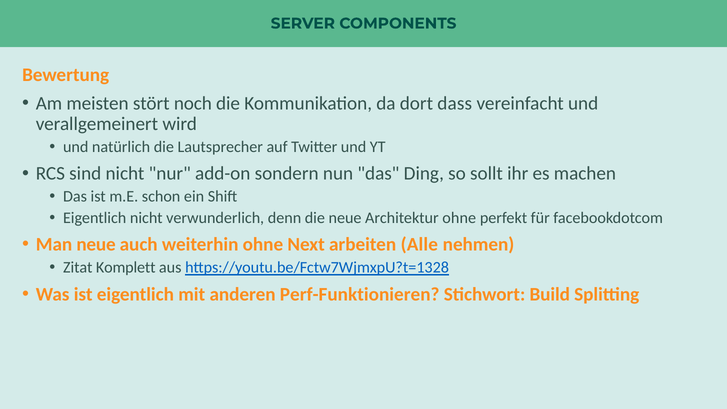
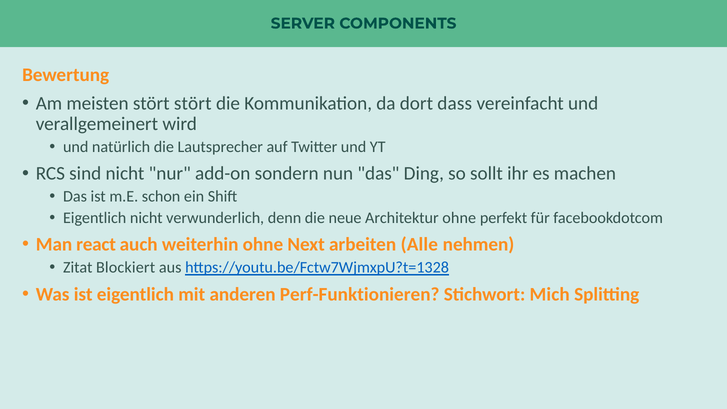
stört noch: noch -> stört
Man neue: neue -> react
Komplett: Komplett -> Blockiert
Build: Build -> Mich
